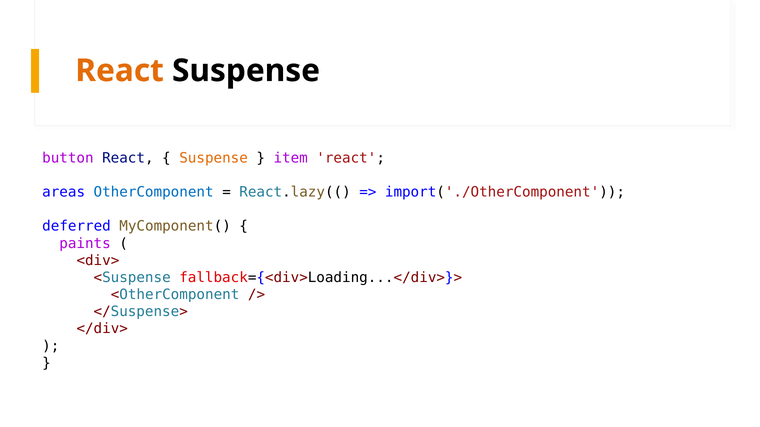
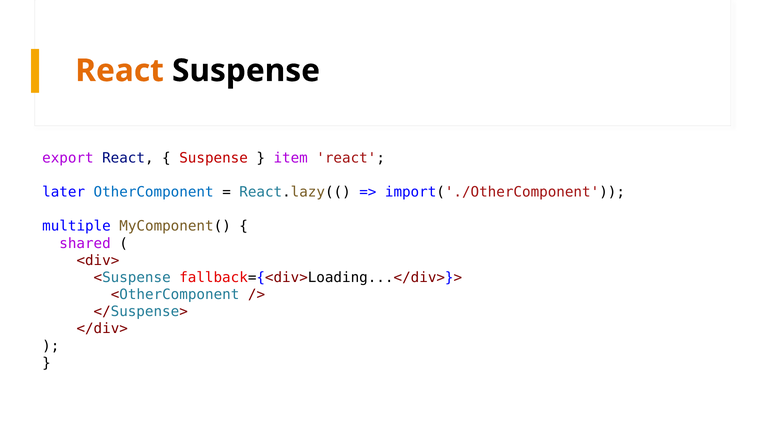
button: button -> export
Suspense at (214, 158) colour: orange -> red
areas: areas -> later
deferred: deferred -> multiple
paints: paints -> shared
